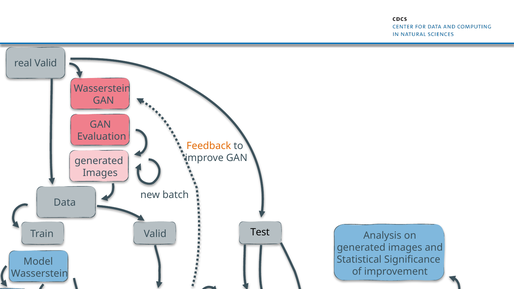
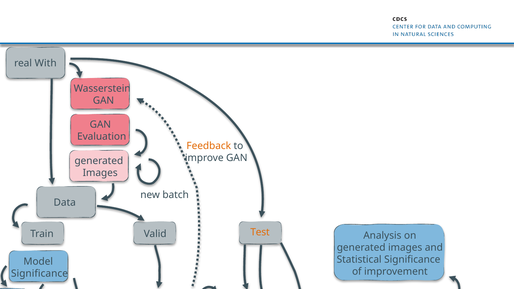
real Valid: Valid -> With
Test colour: black -> orange
Wasserstein at (40, 274): Wasserstein -> Significance
